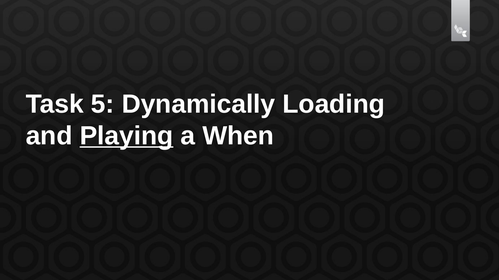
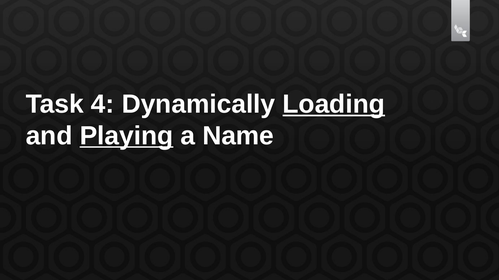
5: 5 -> 4
Loading underline: none -> present
When: When -> Name
